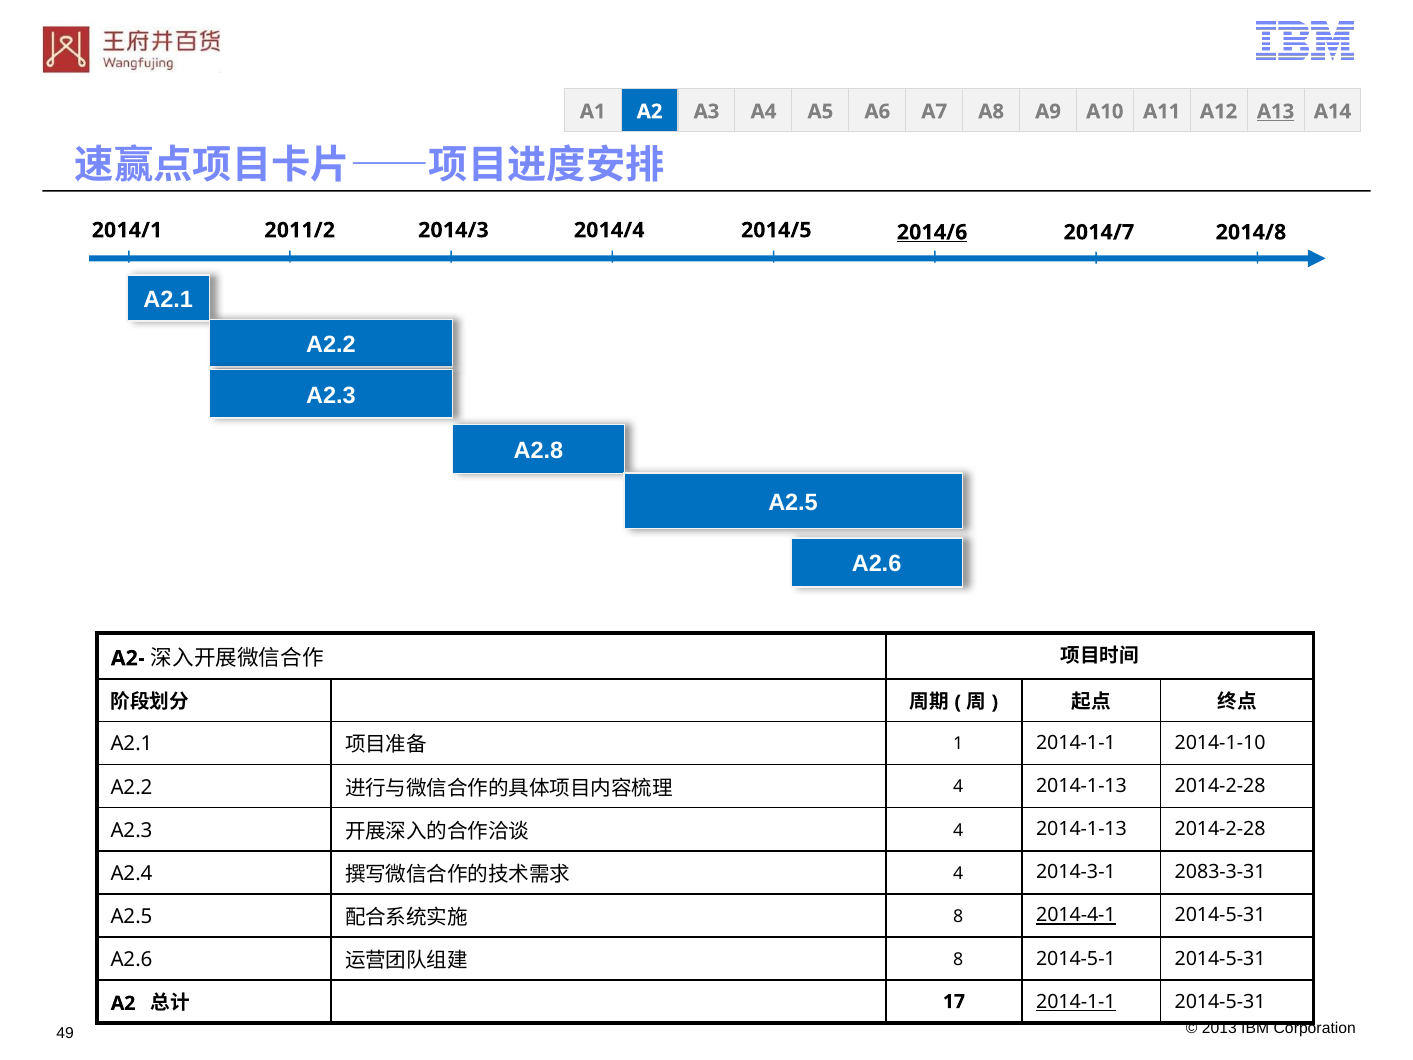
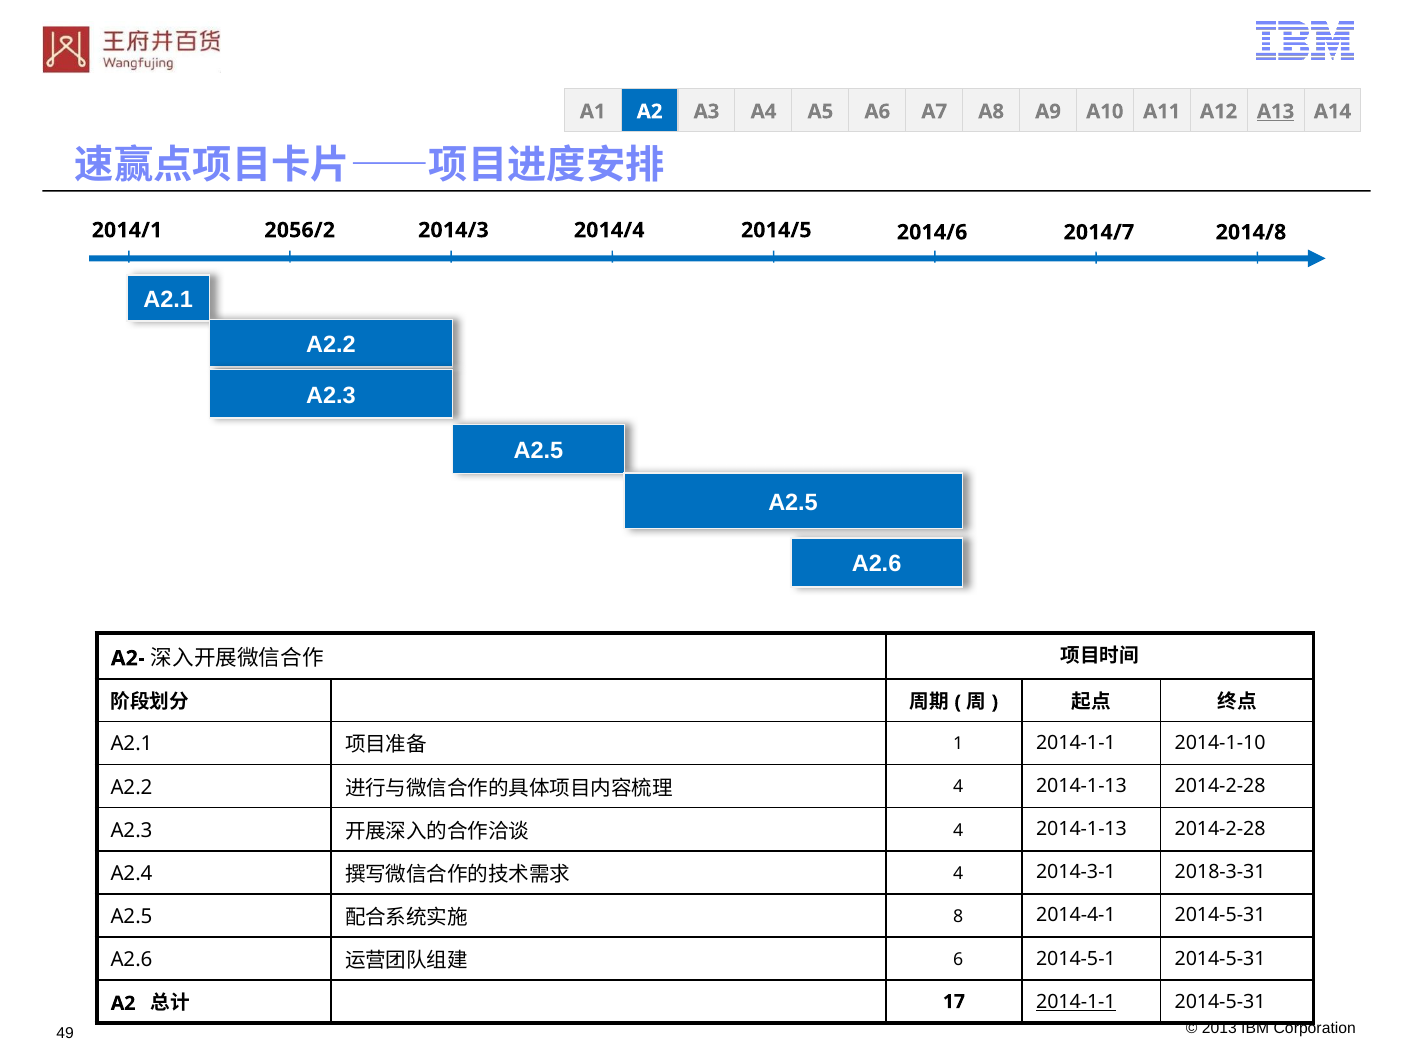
2011/2: 2011/2 -> 2056/2
2014/6 underline: present -> none
A2.8 at (538, 451): A2.8 -> A2.5
2083-3-31: 2083-3-31 -> 2018-3-31
2014-4-1 underline: present -> none
8 at (958, 959): 8 -> 6
